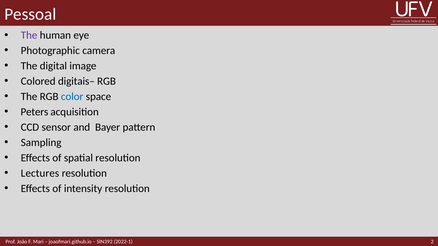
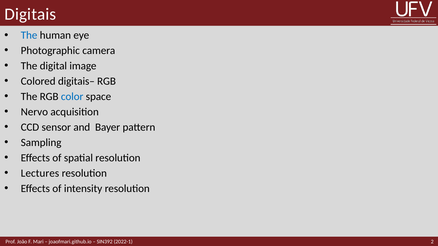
Pessoal: Pessoal -> Digitais
The at (29, 35) colour: purple -> blue
Peters: Peters -> Nervo
